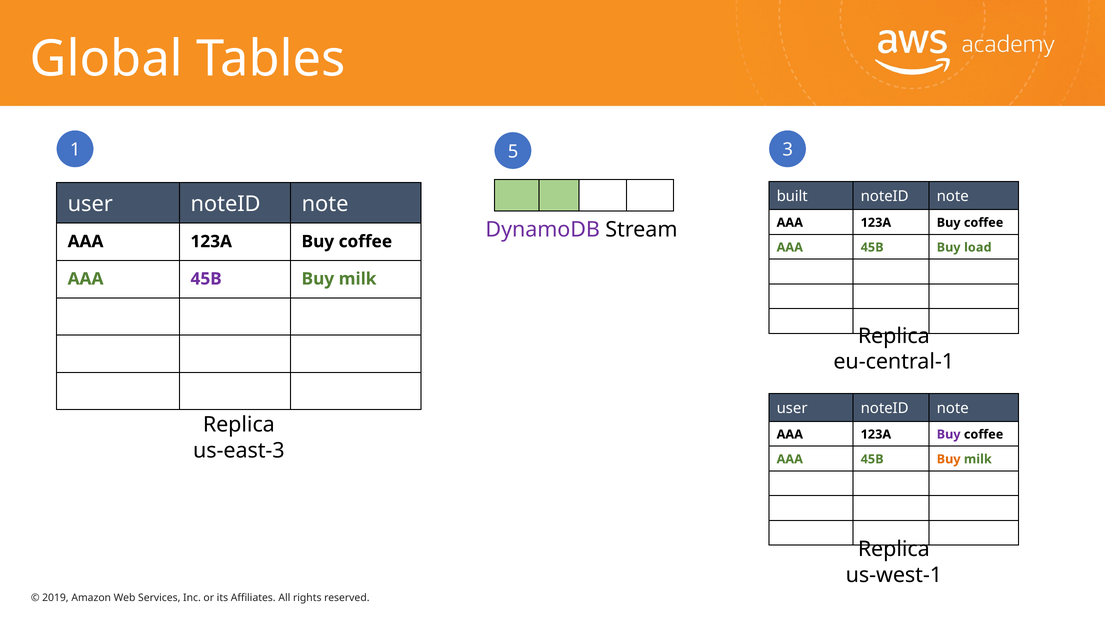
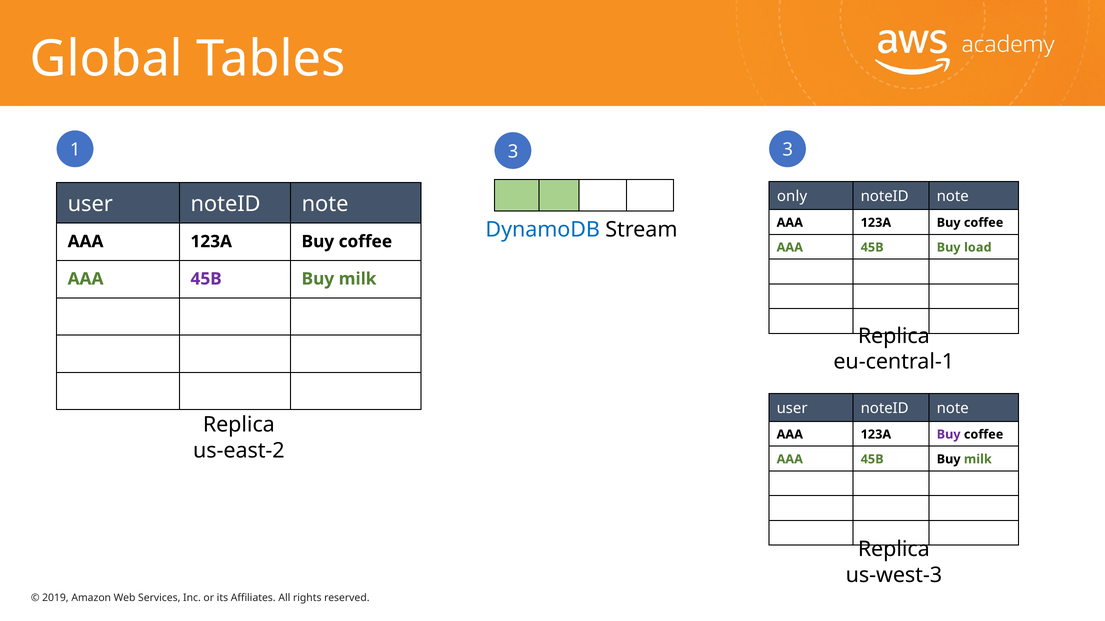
1 5: 5 -> 3
built: built -> only
DynamoDB colour: purple -> blue
us-east-3: us-east-3 -> us-east-2
Buy at (949, 460) colour: orange -> black
us-west-1: us-west-1 -> us-west-3
